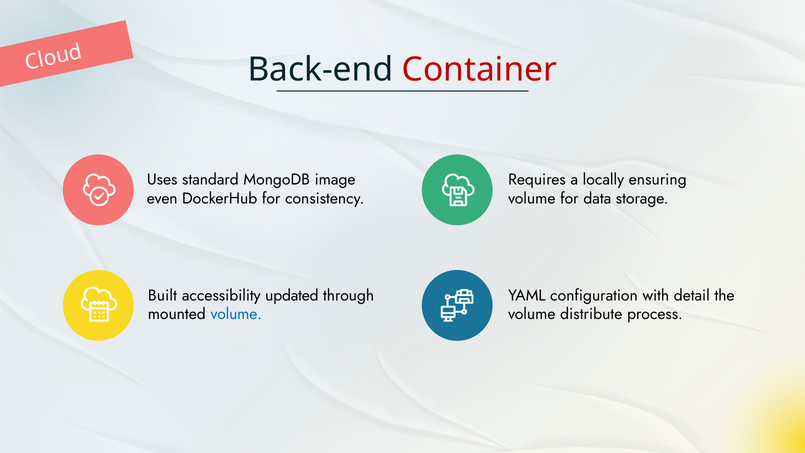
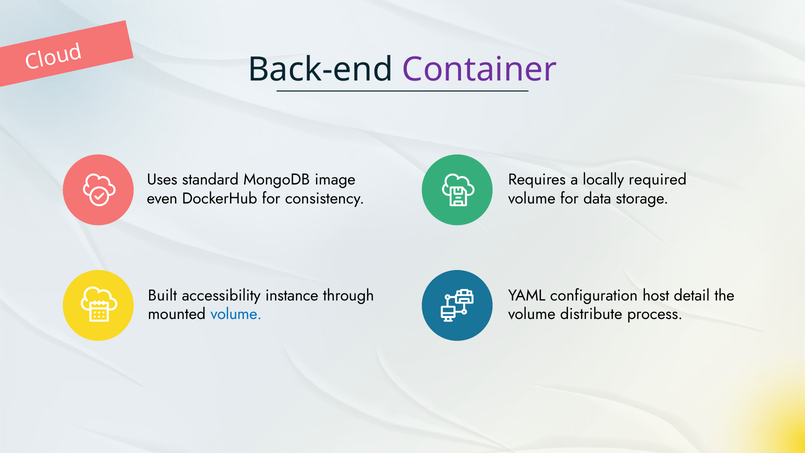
Container colour: red -> purple
ensuring: ensuring -> required
updated: updated -> instance
with: with -> host
